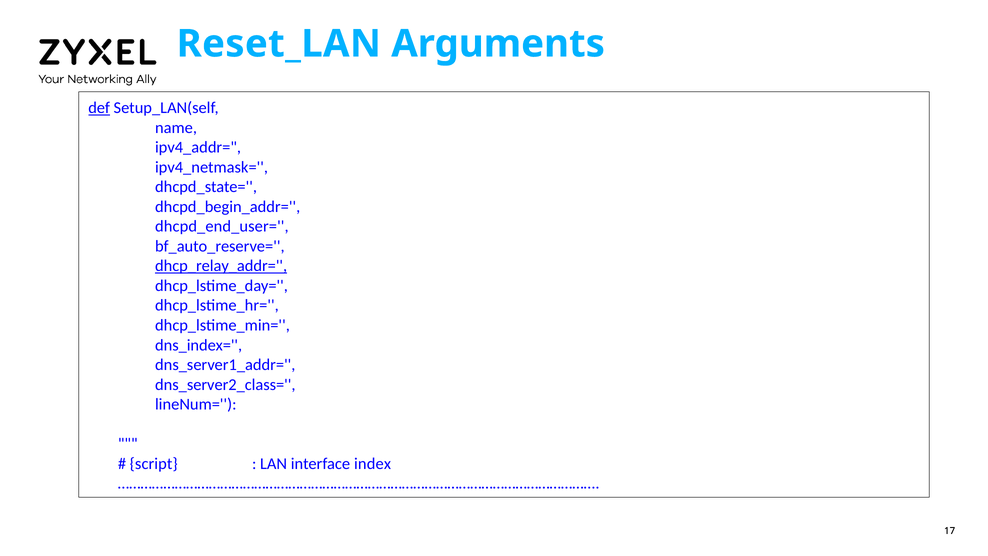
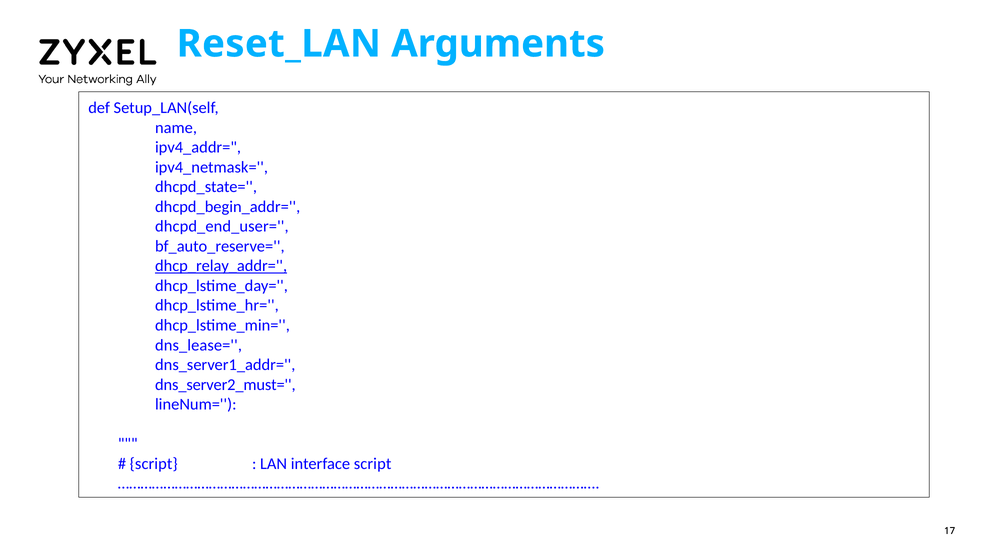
def underline: present -> none
dns_index=: dns_index= -> dns_lease=
dns_server2_class=: dns_server2_class= -> dns_server2_must=
interface index: index -> script
